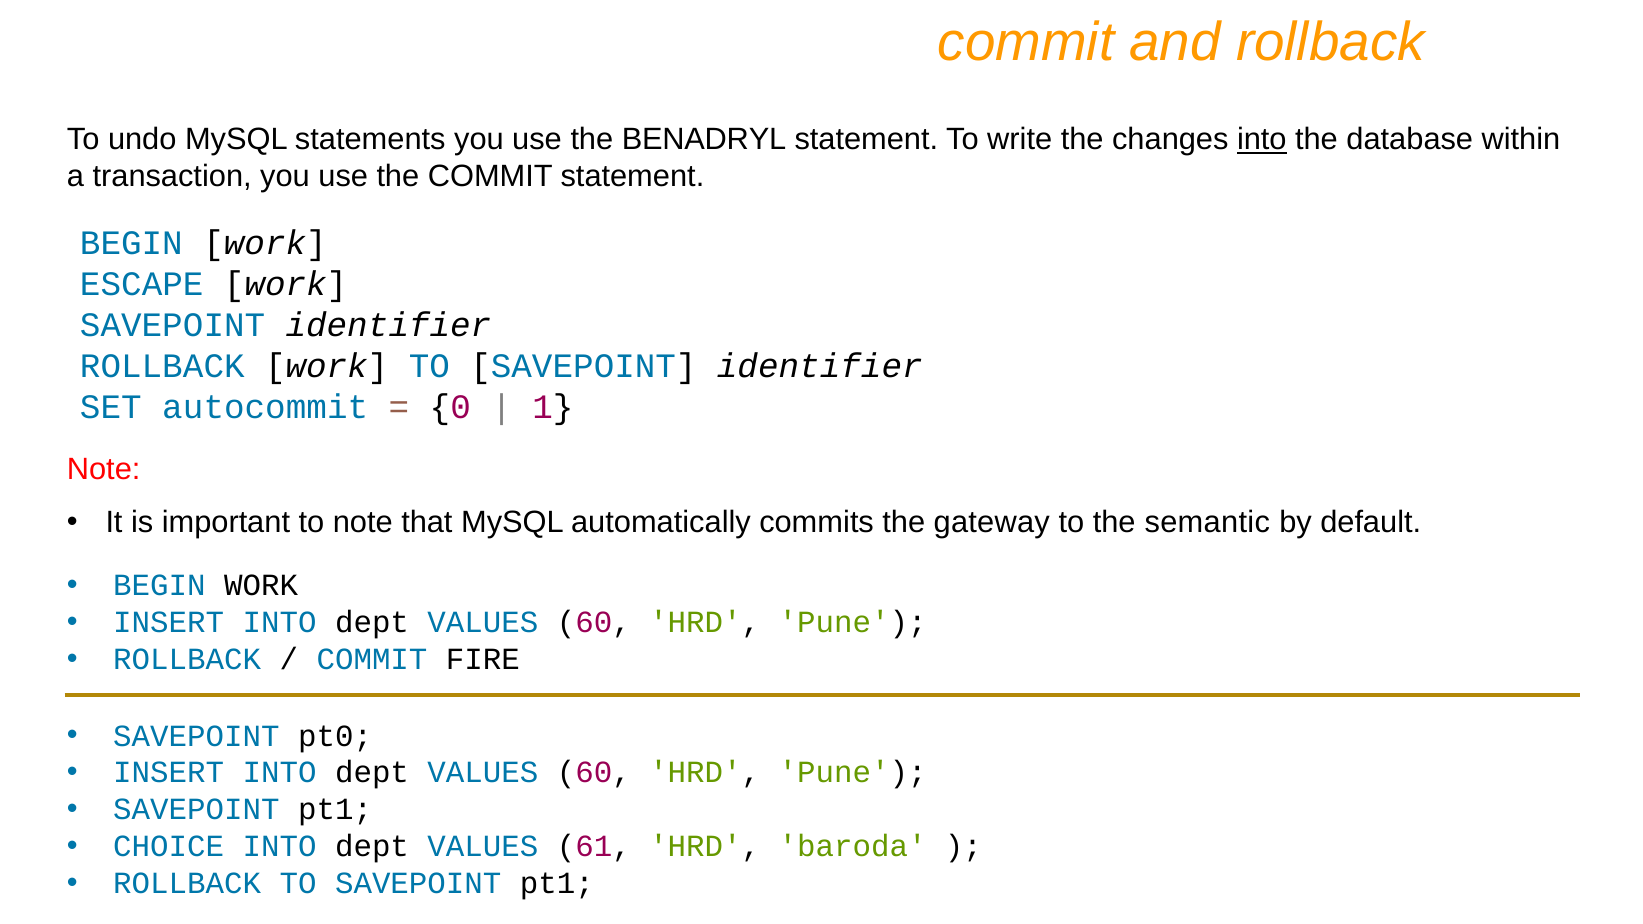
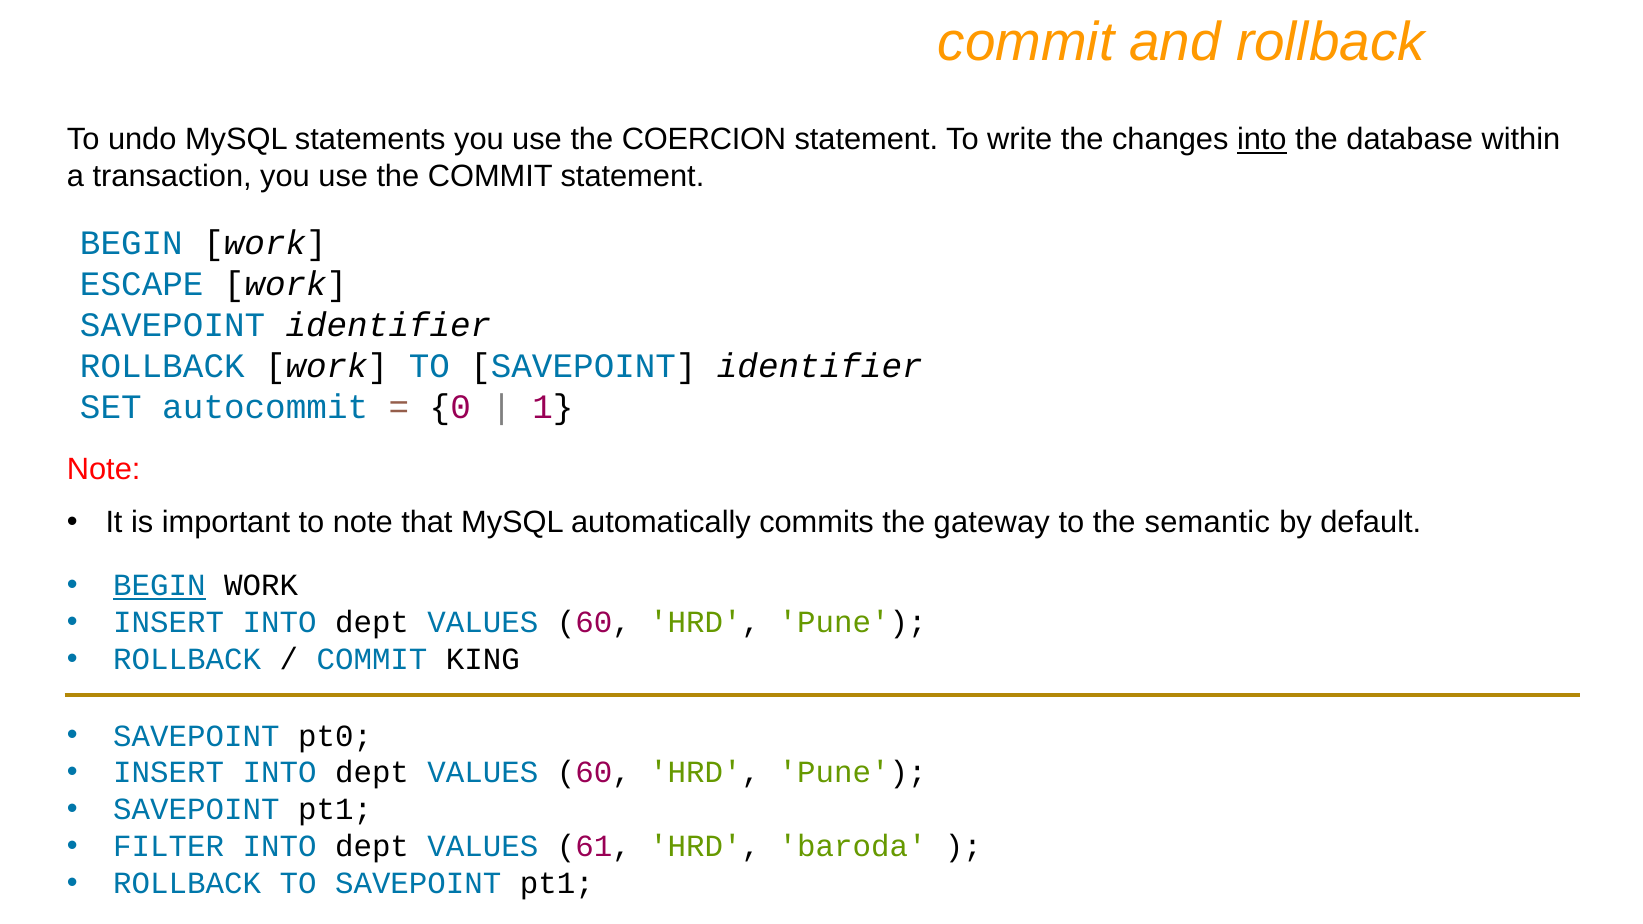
BENADRYL: BENADRYL -> COERCION
BEGIN at (159, 586) underline: none -> present
FIRE: FIRE -> KING
CHOICE: CHOICE -> FILTER
